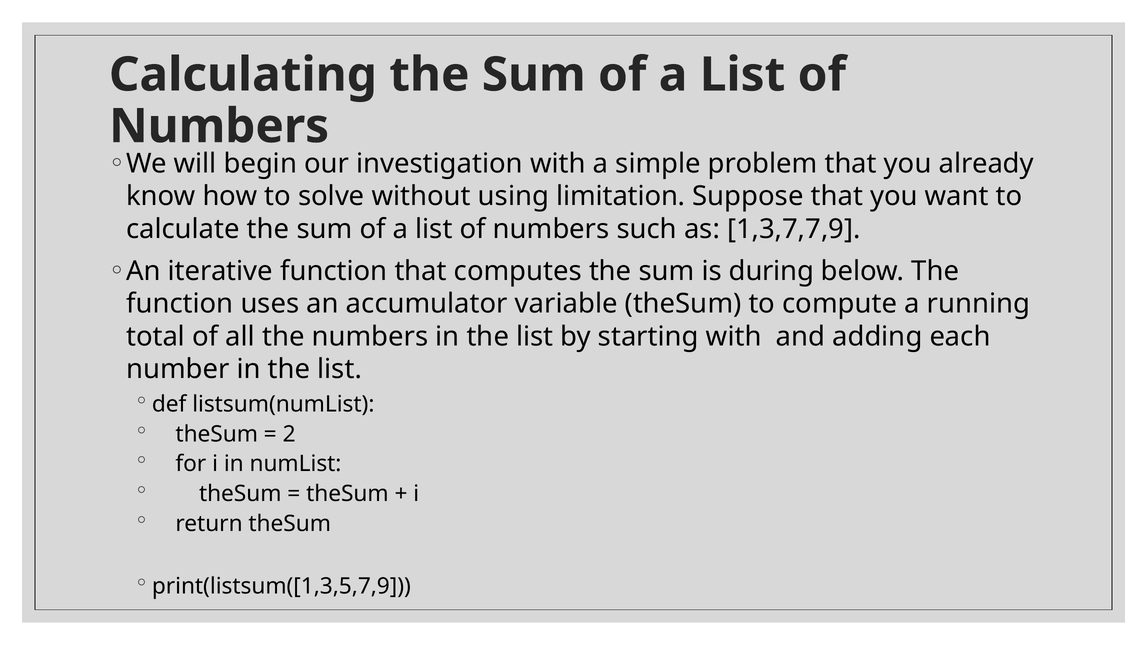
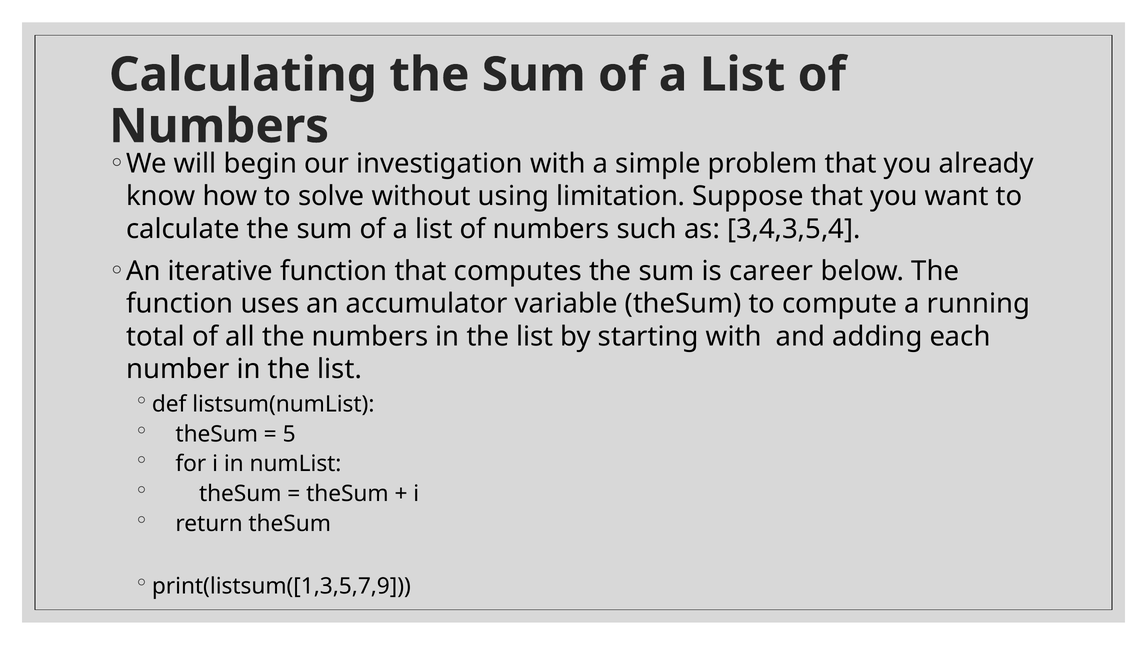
1,3,7,7,9: 1,3,7,7,9 -> 3,4,3,5,4
during: during -> career
2: 2 -> 5
